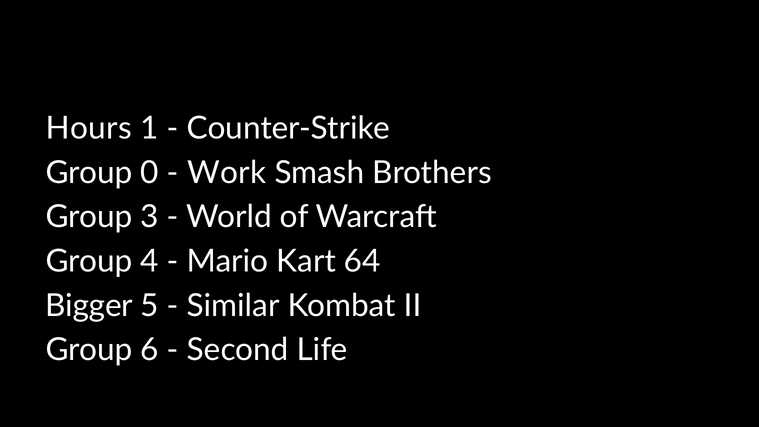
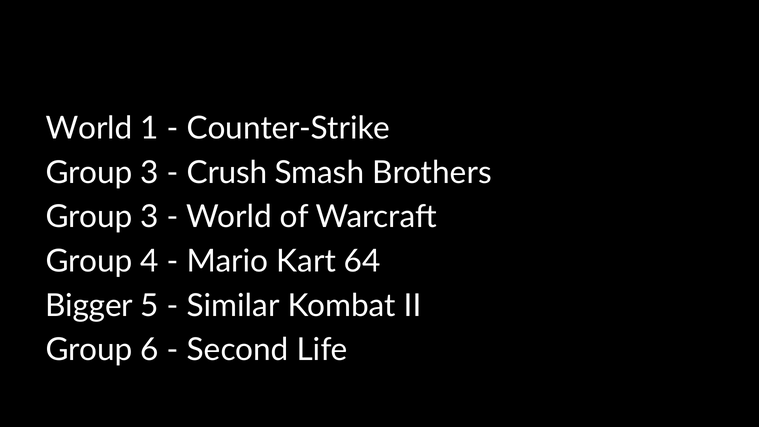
Hours at (89, 128): Hours -> World
0 at (150, 173): 0 -> 3
Work: Work -> Crush
